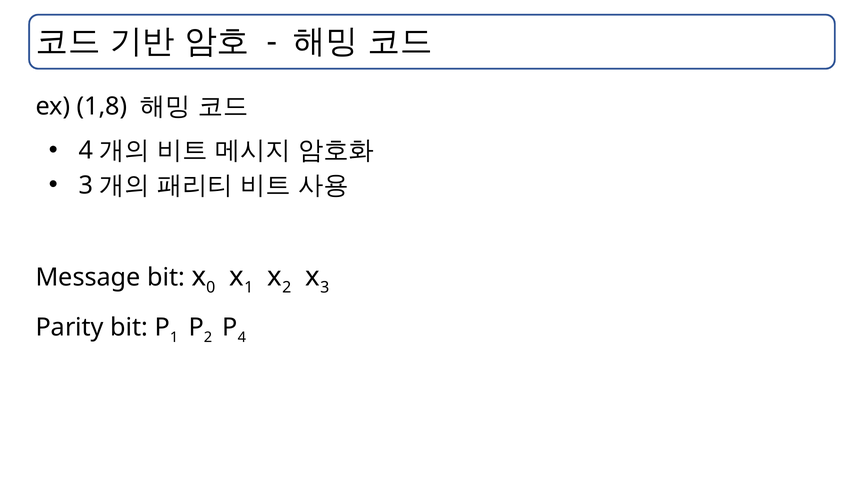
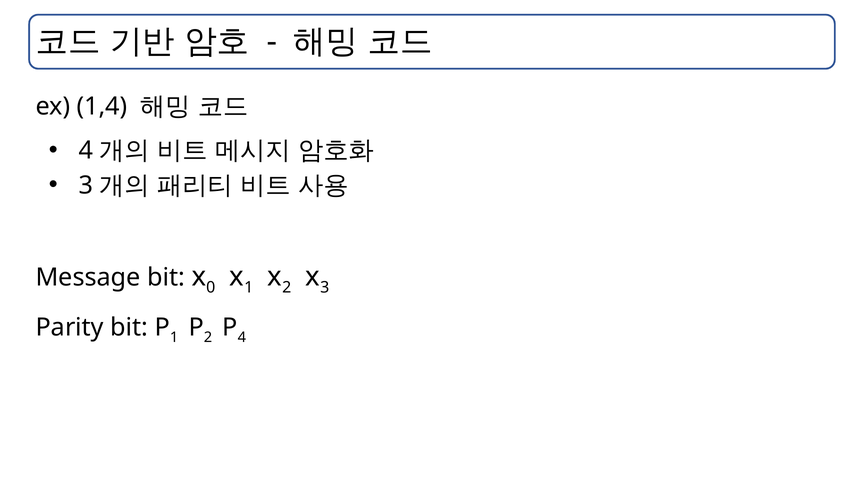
1,8: 1,8 -> 1,4
